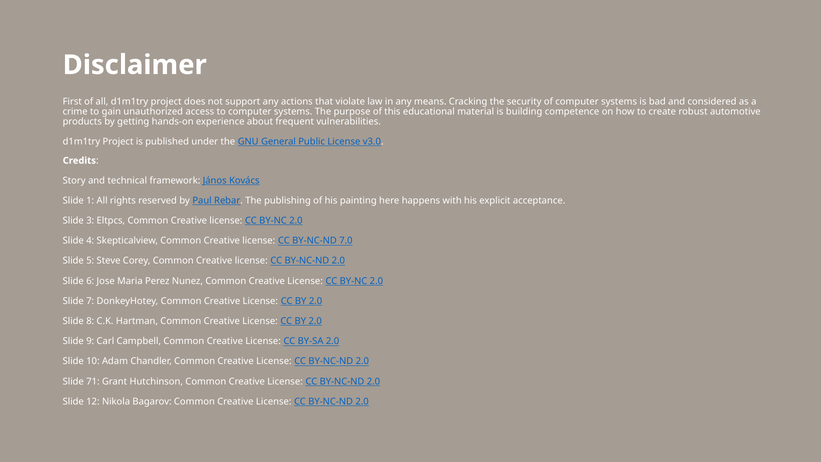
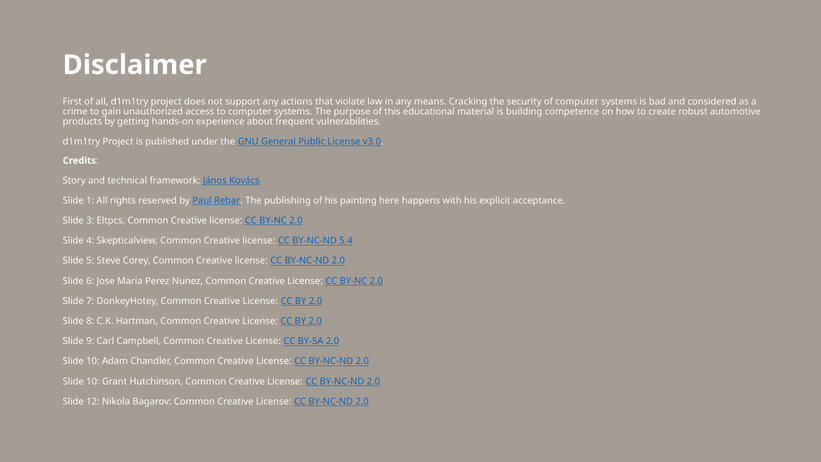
7.0: 7.0 -> 5.4
71 at (93, 381): 71 -> 10
